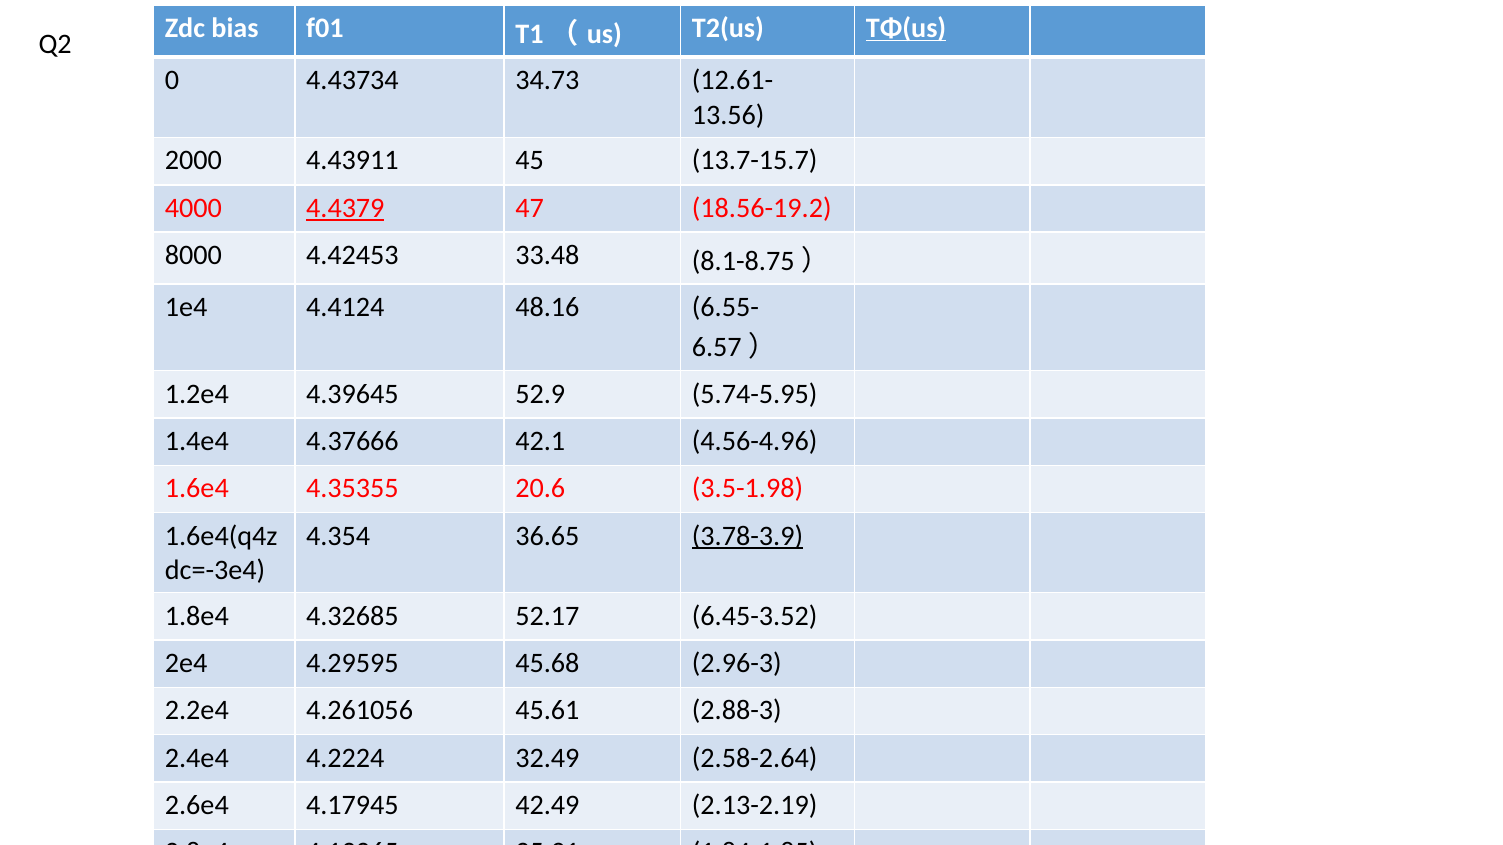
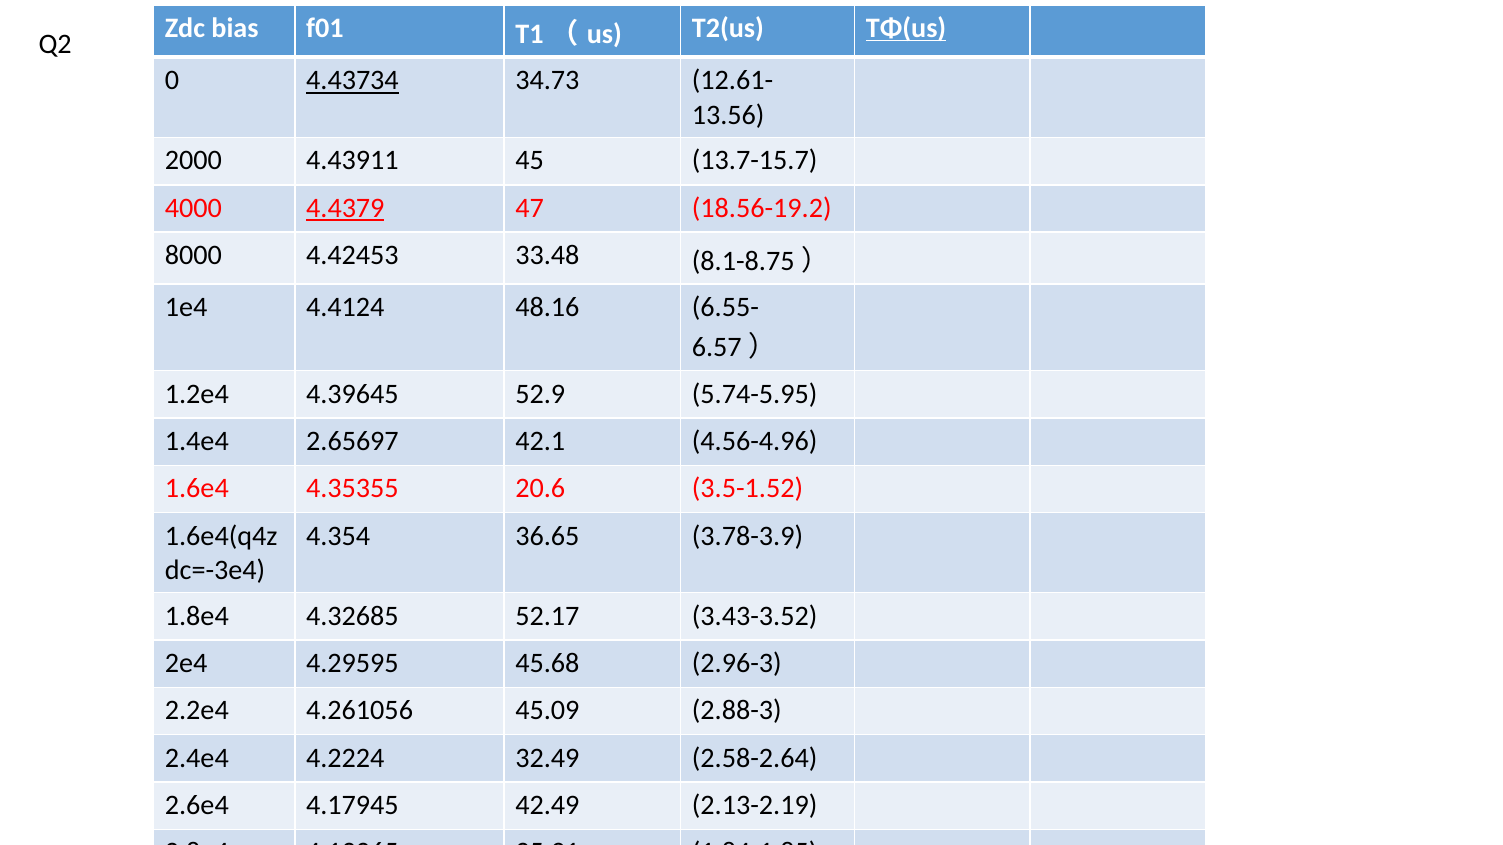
4.43734 underline: none -> present
4.37666: 4.37666 -> 2.65697
3.5-1.98: 3.5-1.98 -> 3.5-1.52
3.78-3.9 underline: present -> none
6.45-3.52: 6.45-3.52 -> 3.43-3.52
45.61: 45.61 -> 45.09
